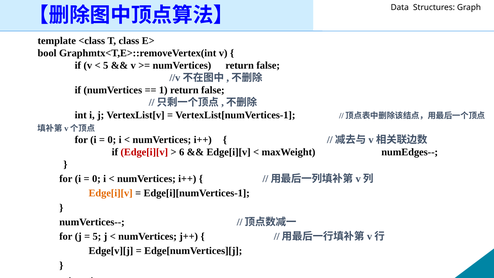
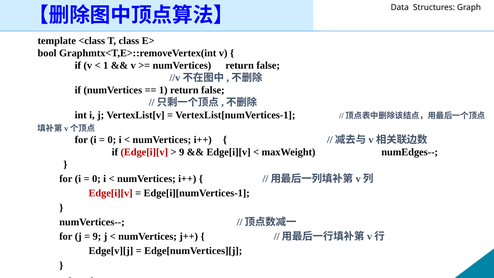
5 at (106, 65): 5 -> 1
6 at (182, 152): 6 -> 9
Edge[i][v at (111, 193) colour: orange -> red
5 at (97, 236): 5 -> 9
